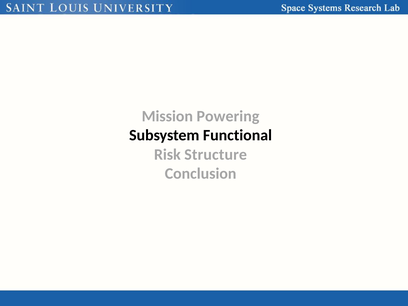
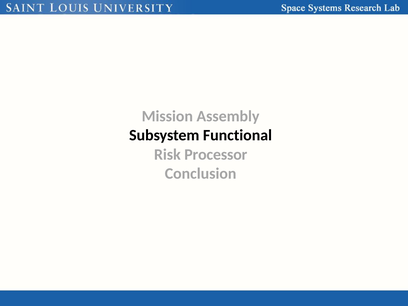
Powering: Powering -> Assembly
Structure: Structure -> Processor
